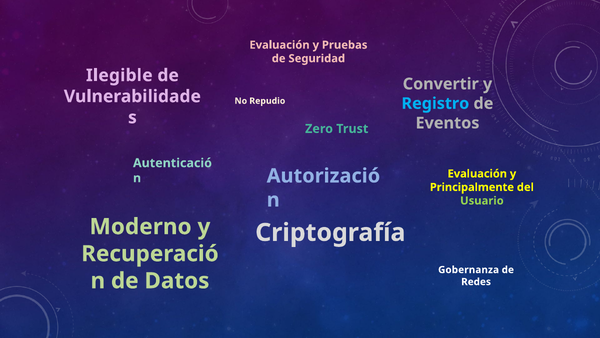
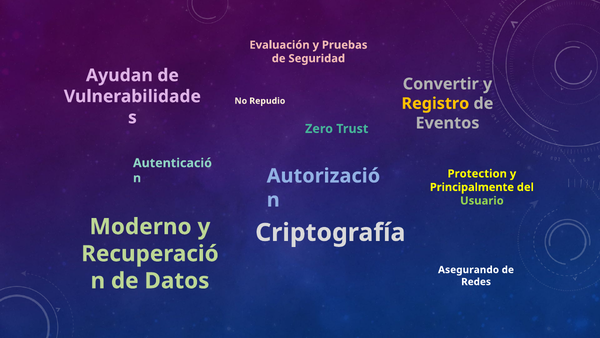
Ilegible: Ilegible -> Ayudan
Registro colour: light blue -> yellow
Evaluación at (477, 173): Evaluación -> Protection
Gobernanza: Gobernanza -> Asegurando
